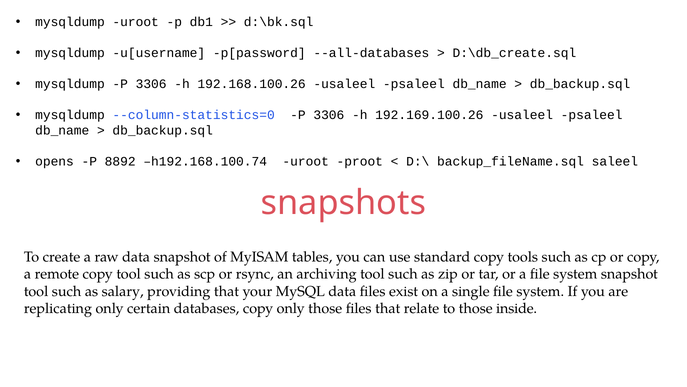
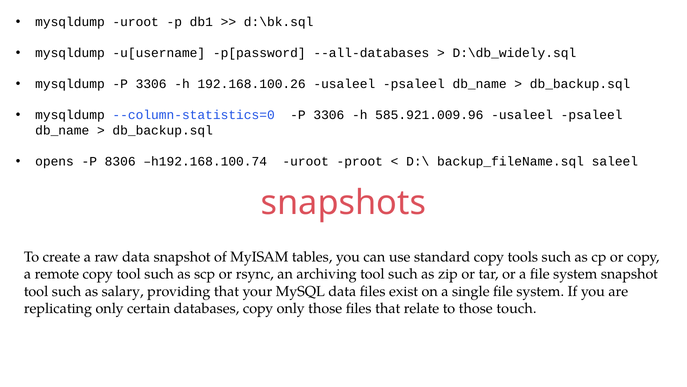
D:\db_create.sql: D:\db_create.sql -> D:\db_widely.sql
192.169.100.26: 192.169.100.26 -> 585.921.009.96
8892: 8892 -> 8306
inside: inside -> touch
